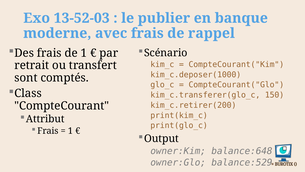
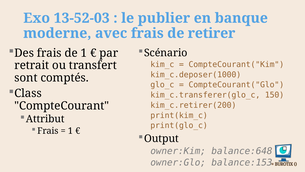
rappel: rappel -> retirer
balance:529: balance:529 -> balance:153
